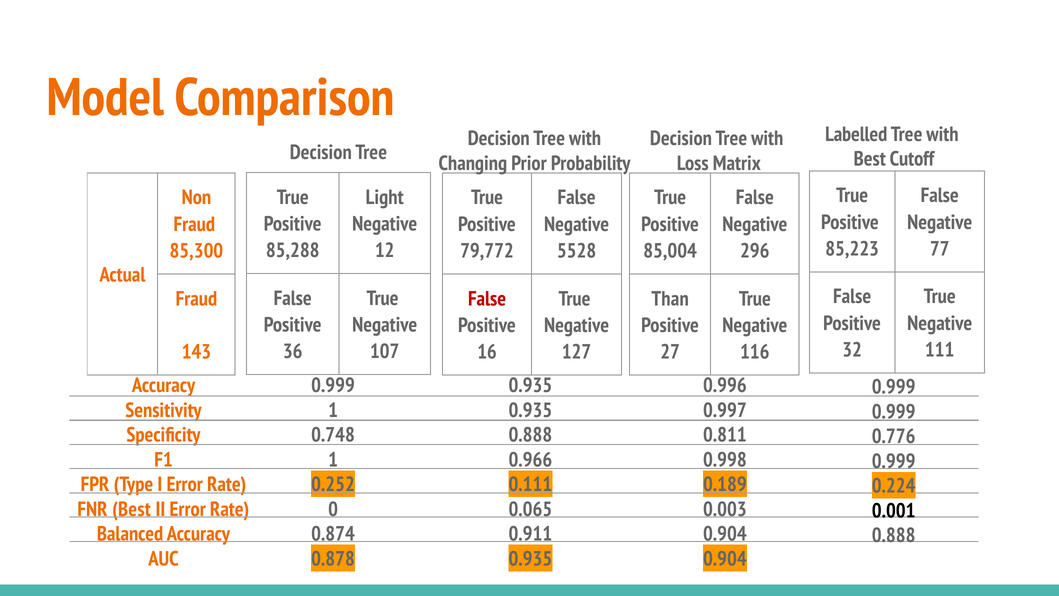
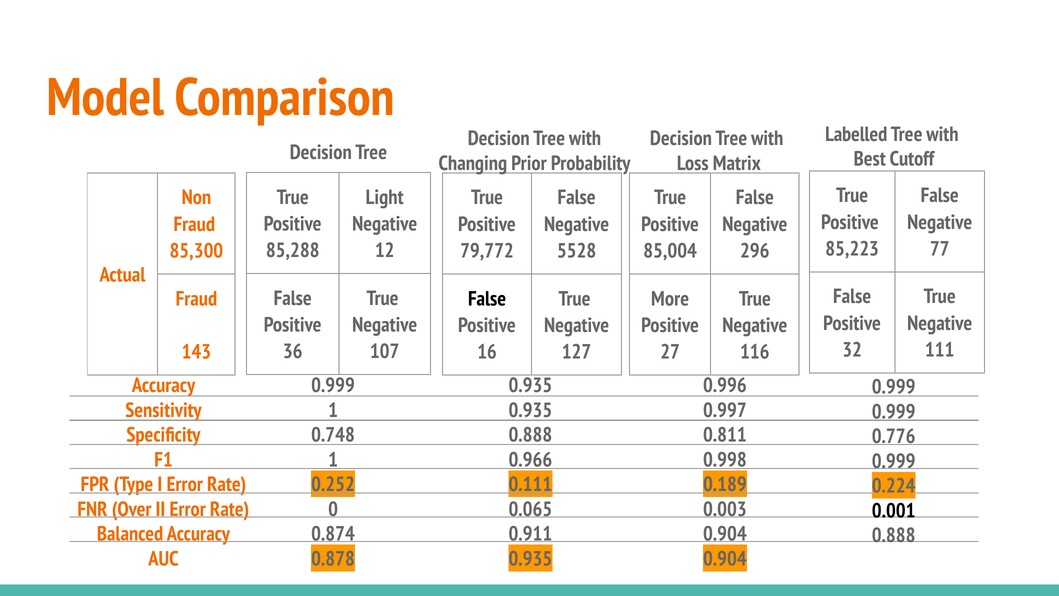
False at (487, 299) colour: red -> black
Than: Than -> More
FNR Best: Best -> Over
